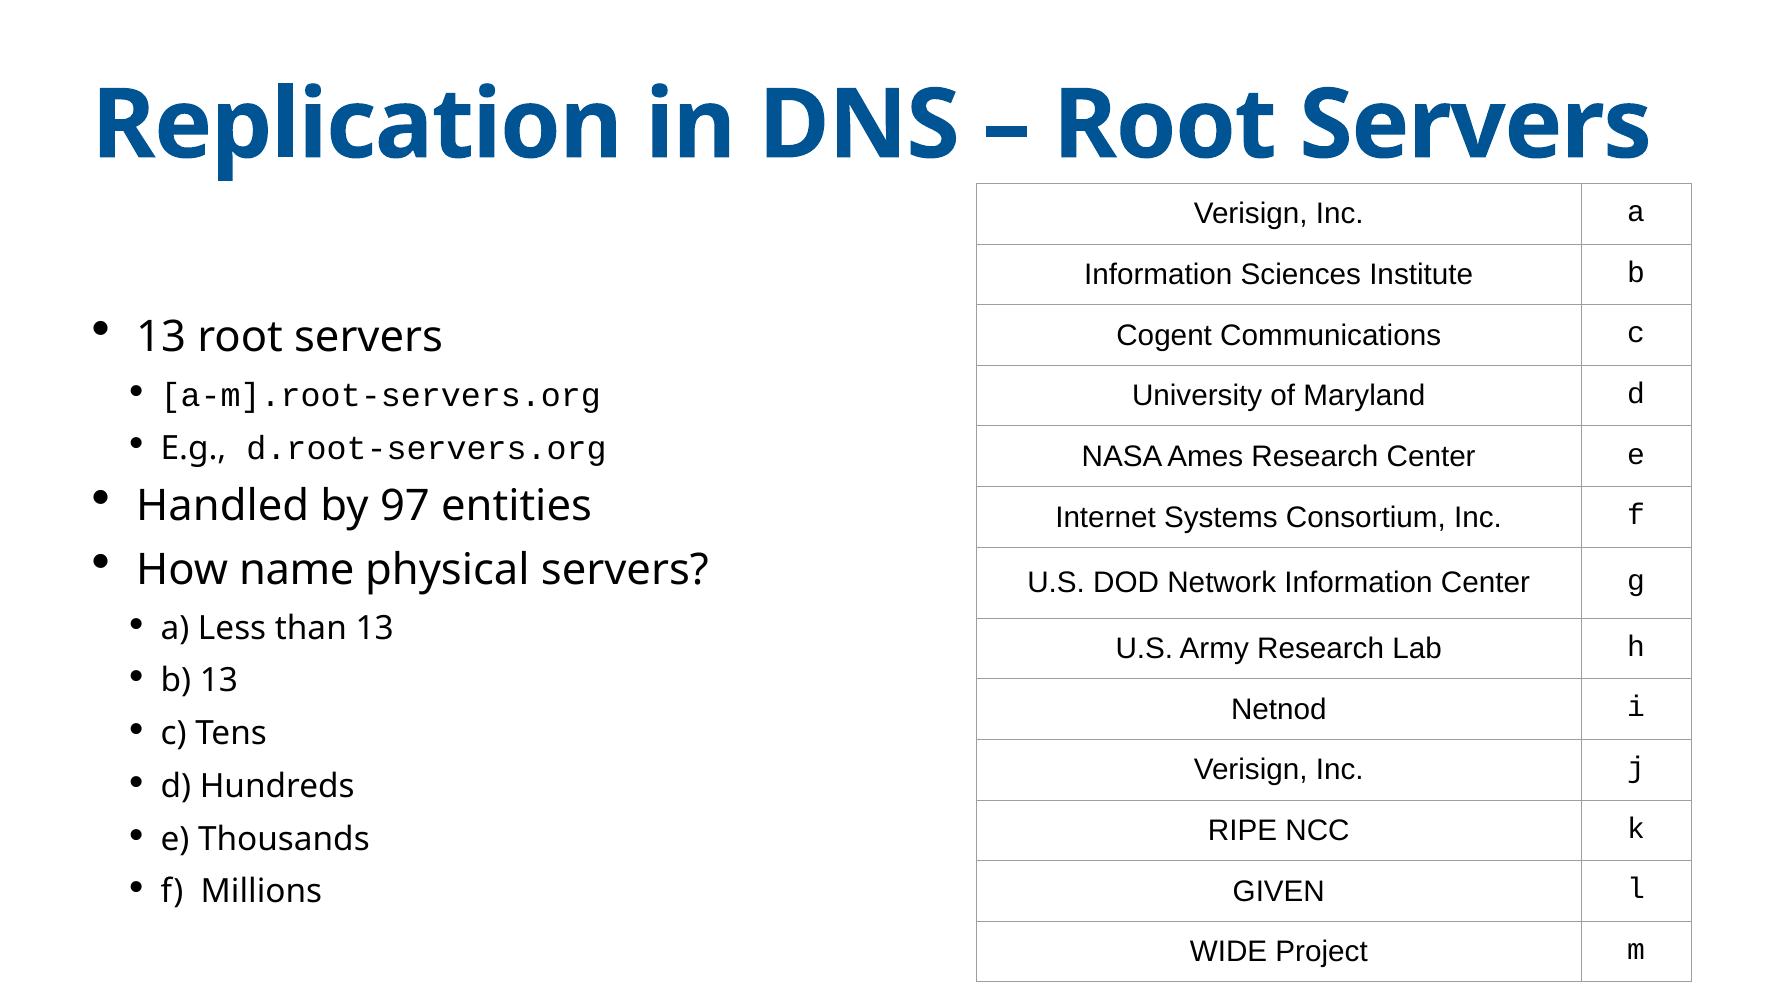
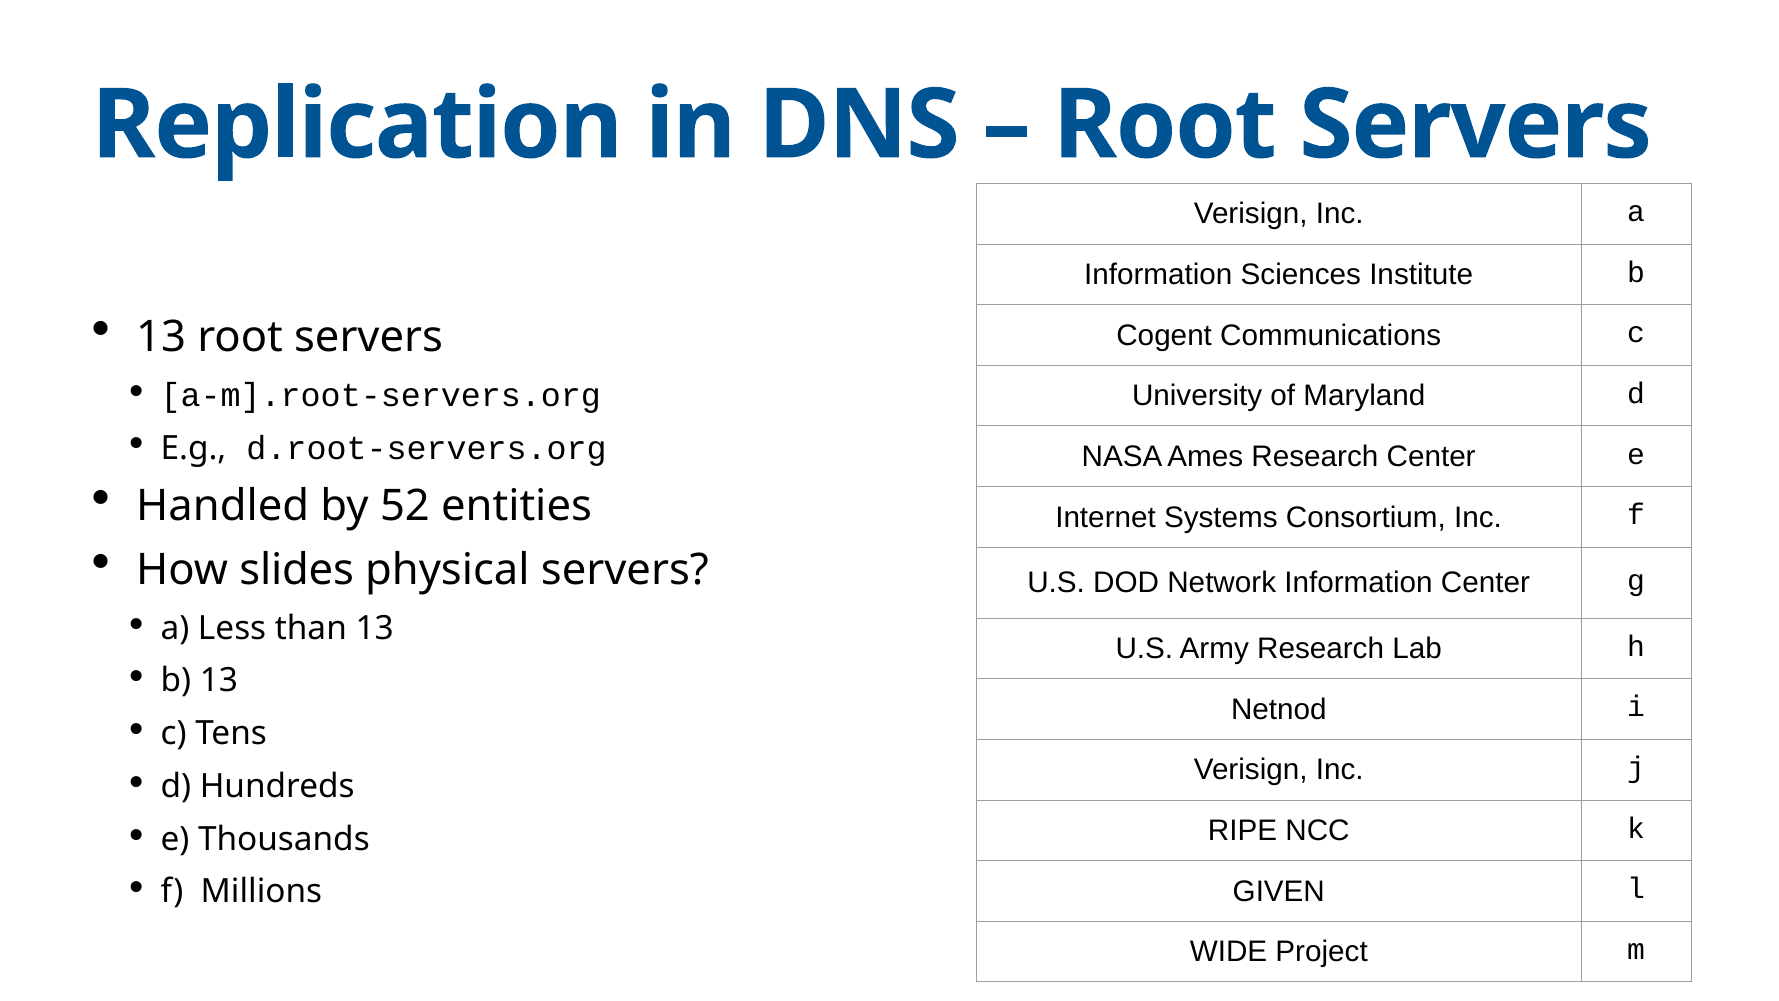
97: 97 -> 52
name: name -> slides
